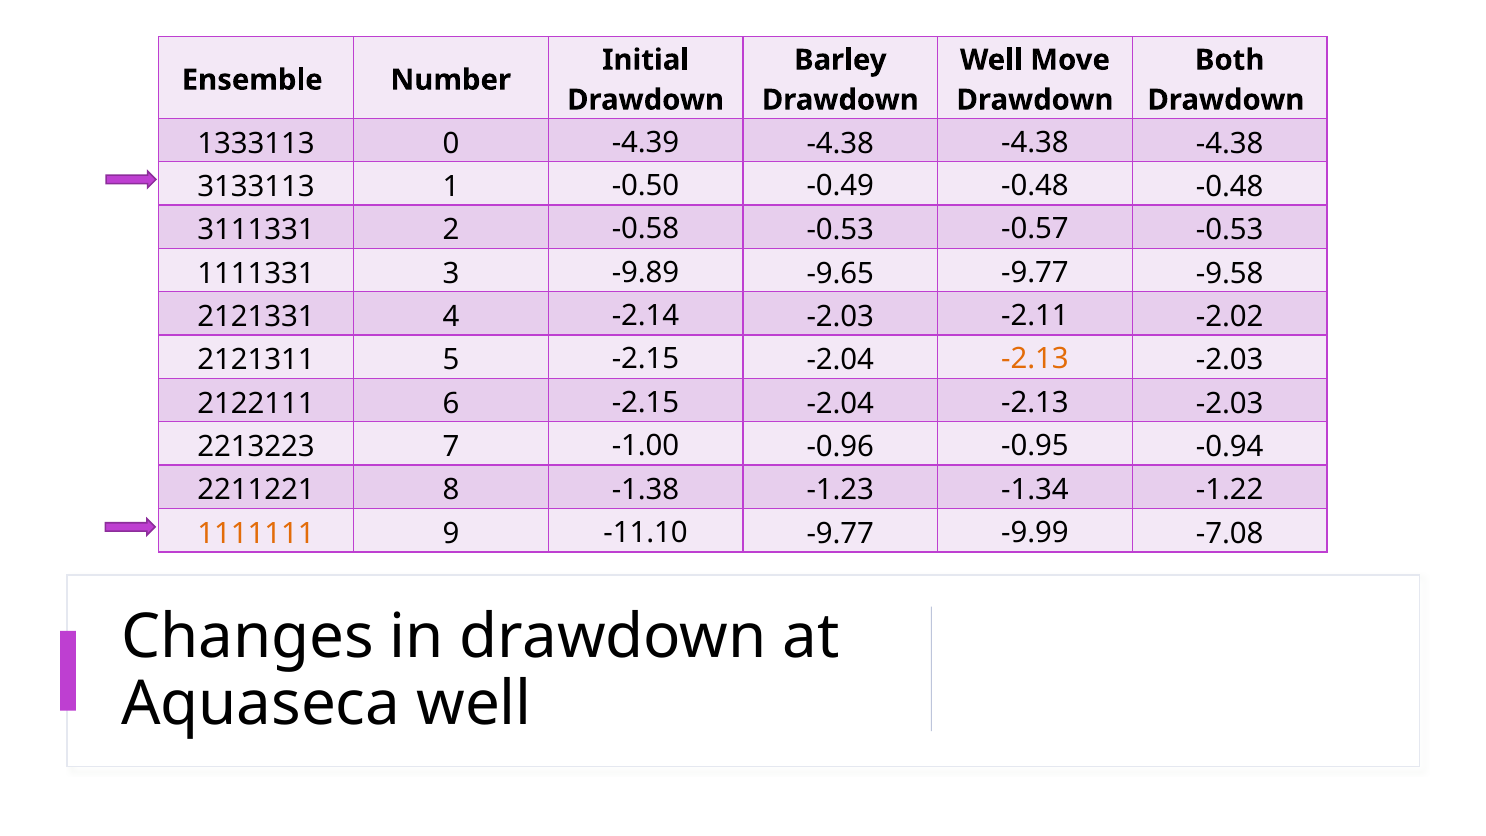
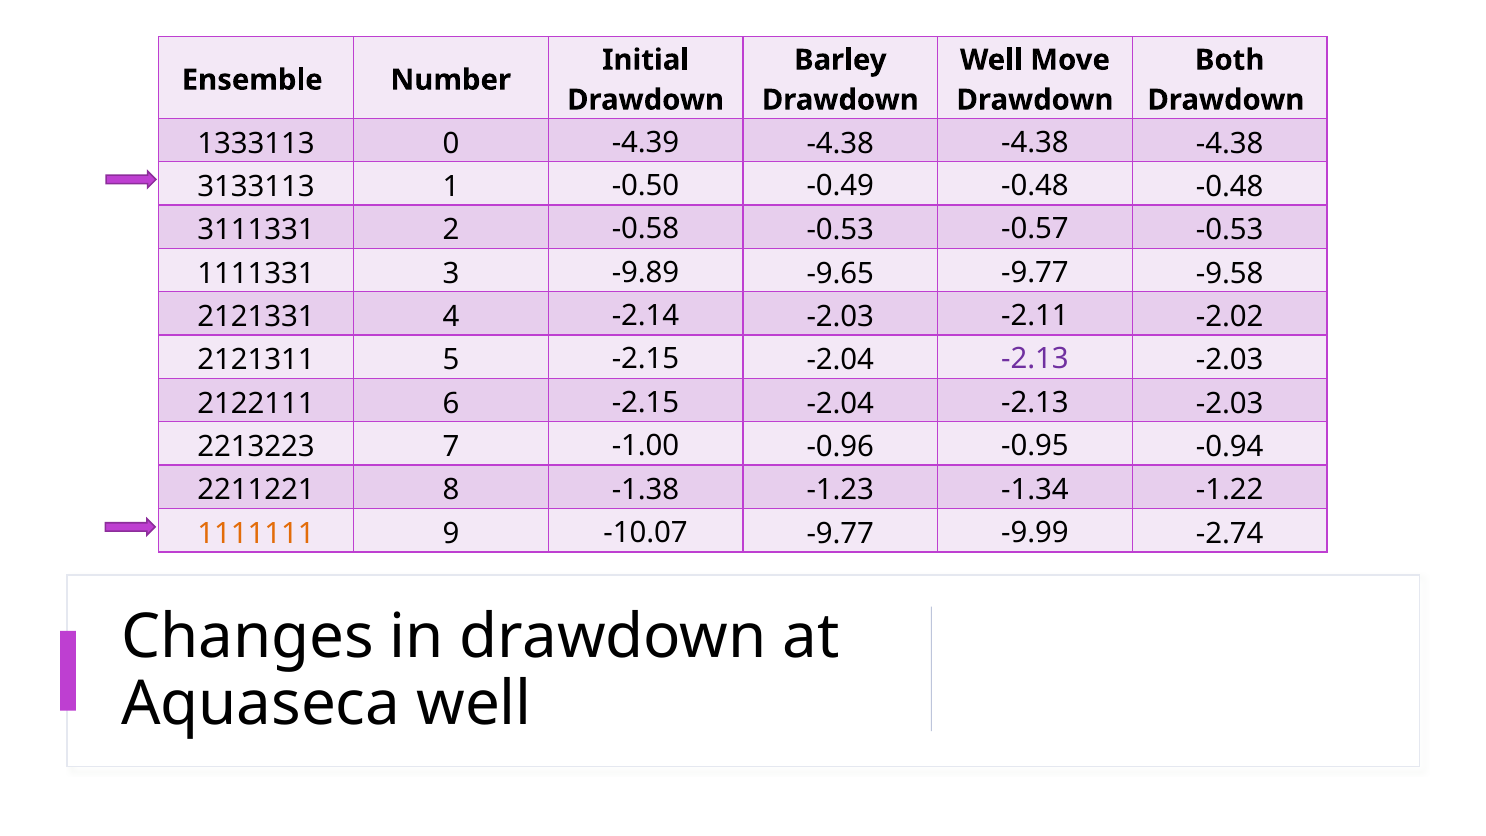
-2.13 at (1035, 359) colour: orange -> purple
-11.10: -11.10 -> -10.07
-7.08: -7.08 -> -2.74
